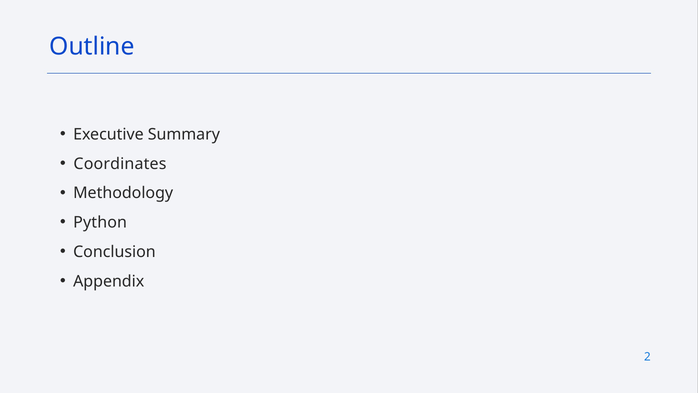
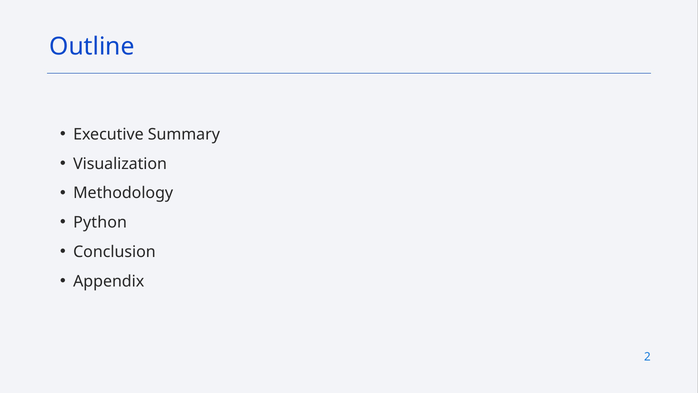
Coordinates: Coordinates -> Visualization
